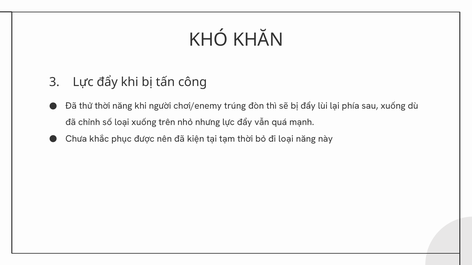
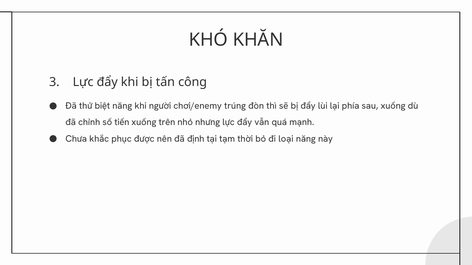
thử thời: thời -> biệt
số loại: loại -> tiến
kiện: kiện -> định
